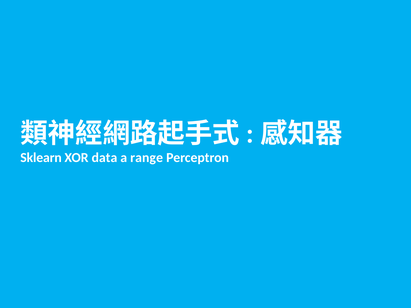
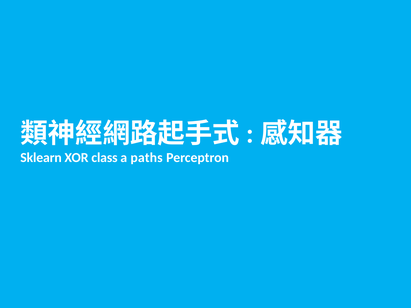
data: data -> class
range: range -> paths
